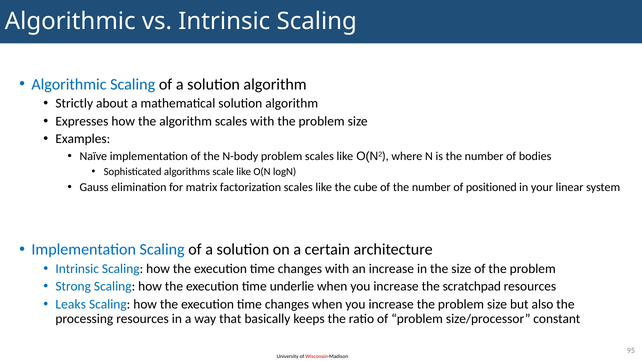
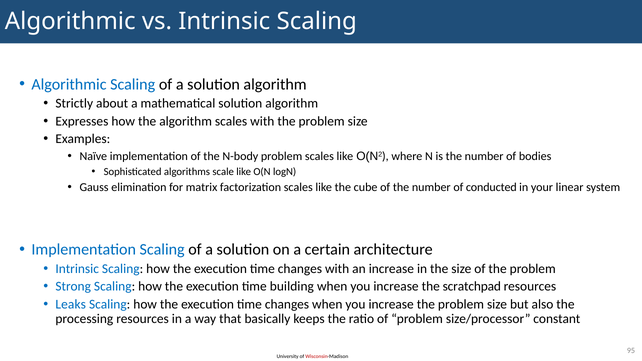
positioned: positioned -> conducted
underlie: underlie -> building
